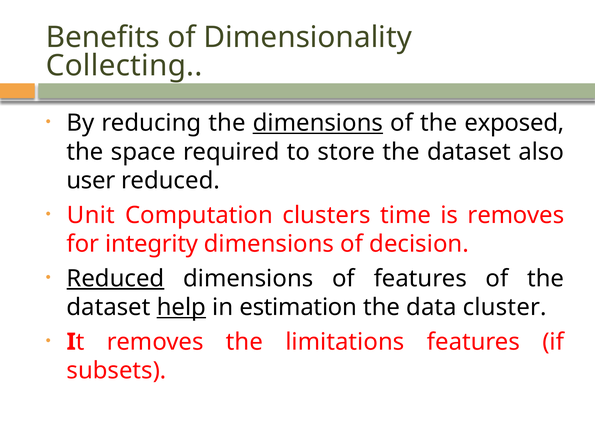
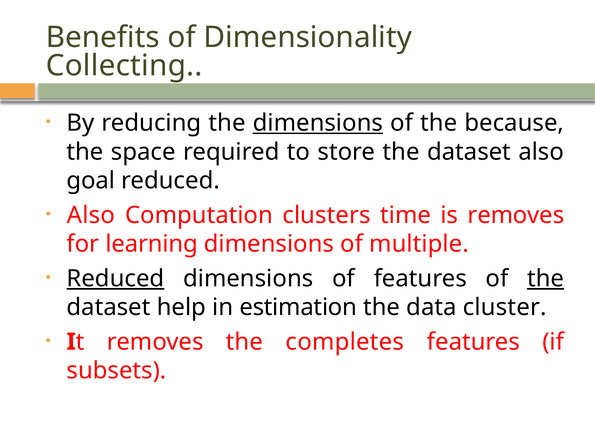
exposed: exposed -> because
user: user -> goal
Unit at (91, 215): Unit -> Also
integrity: integrity -> learning
decision: decision -> multiple
the at (546, 279) underline: none -> present
help underline: present -> none
limitations: limitations -> completes
